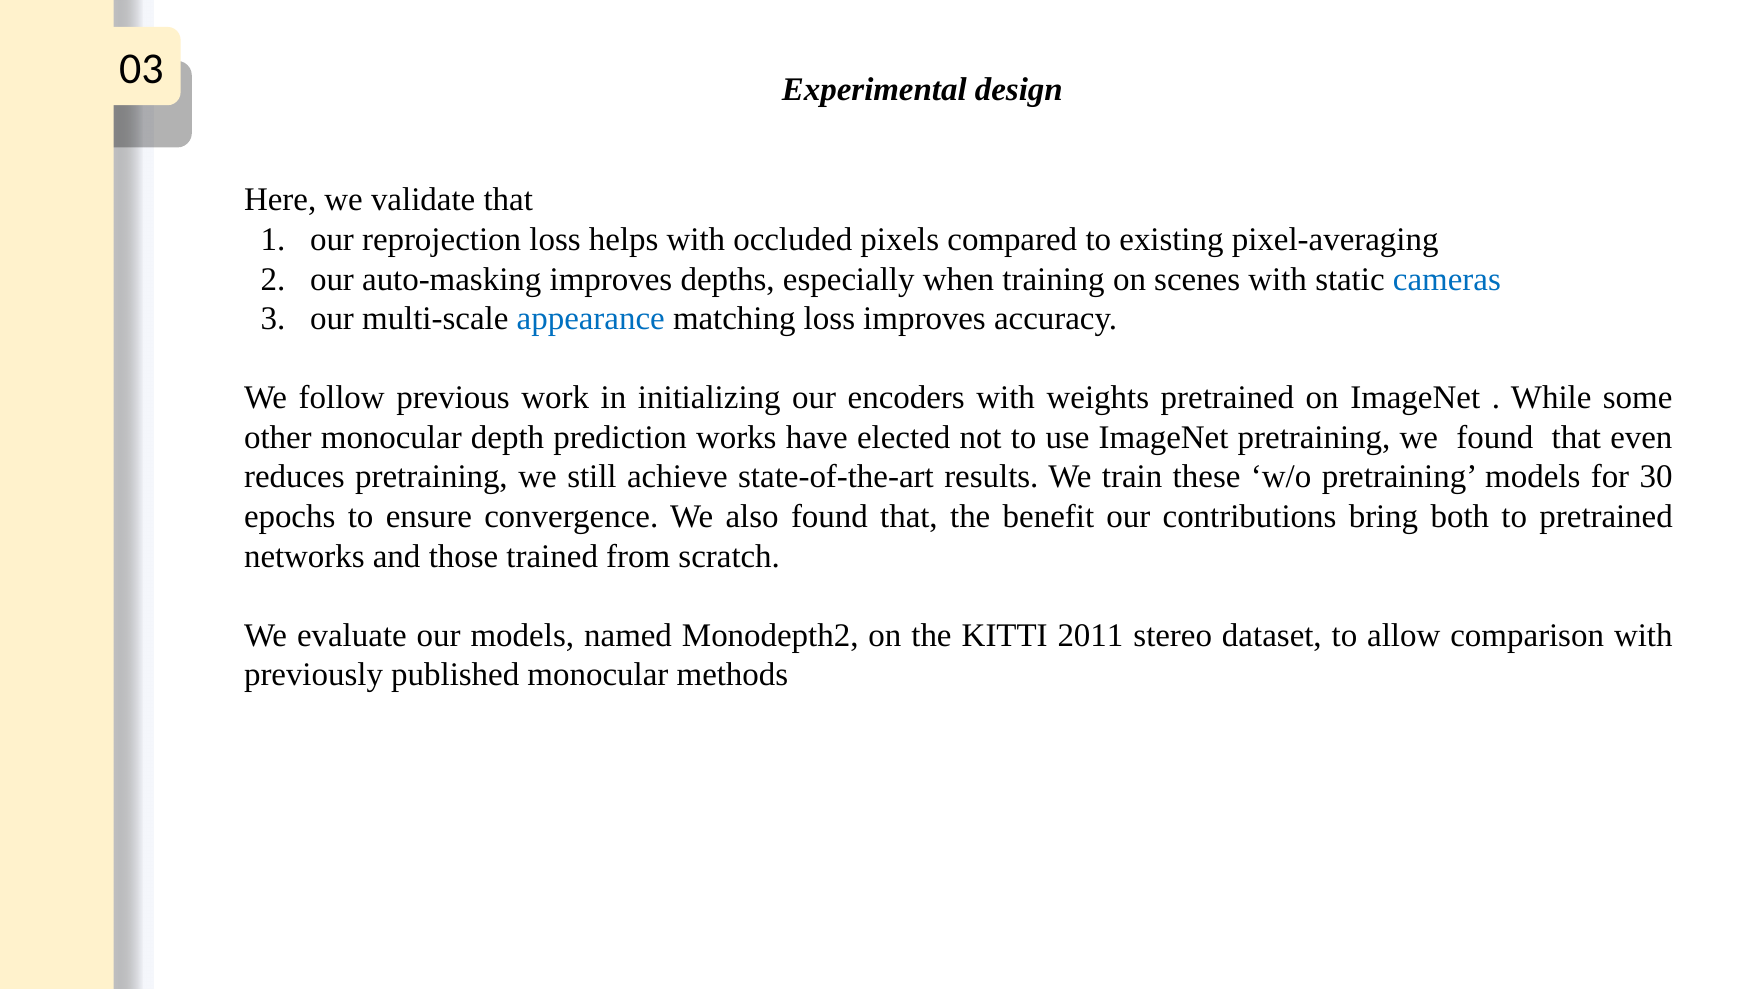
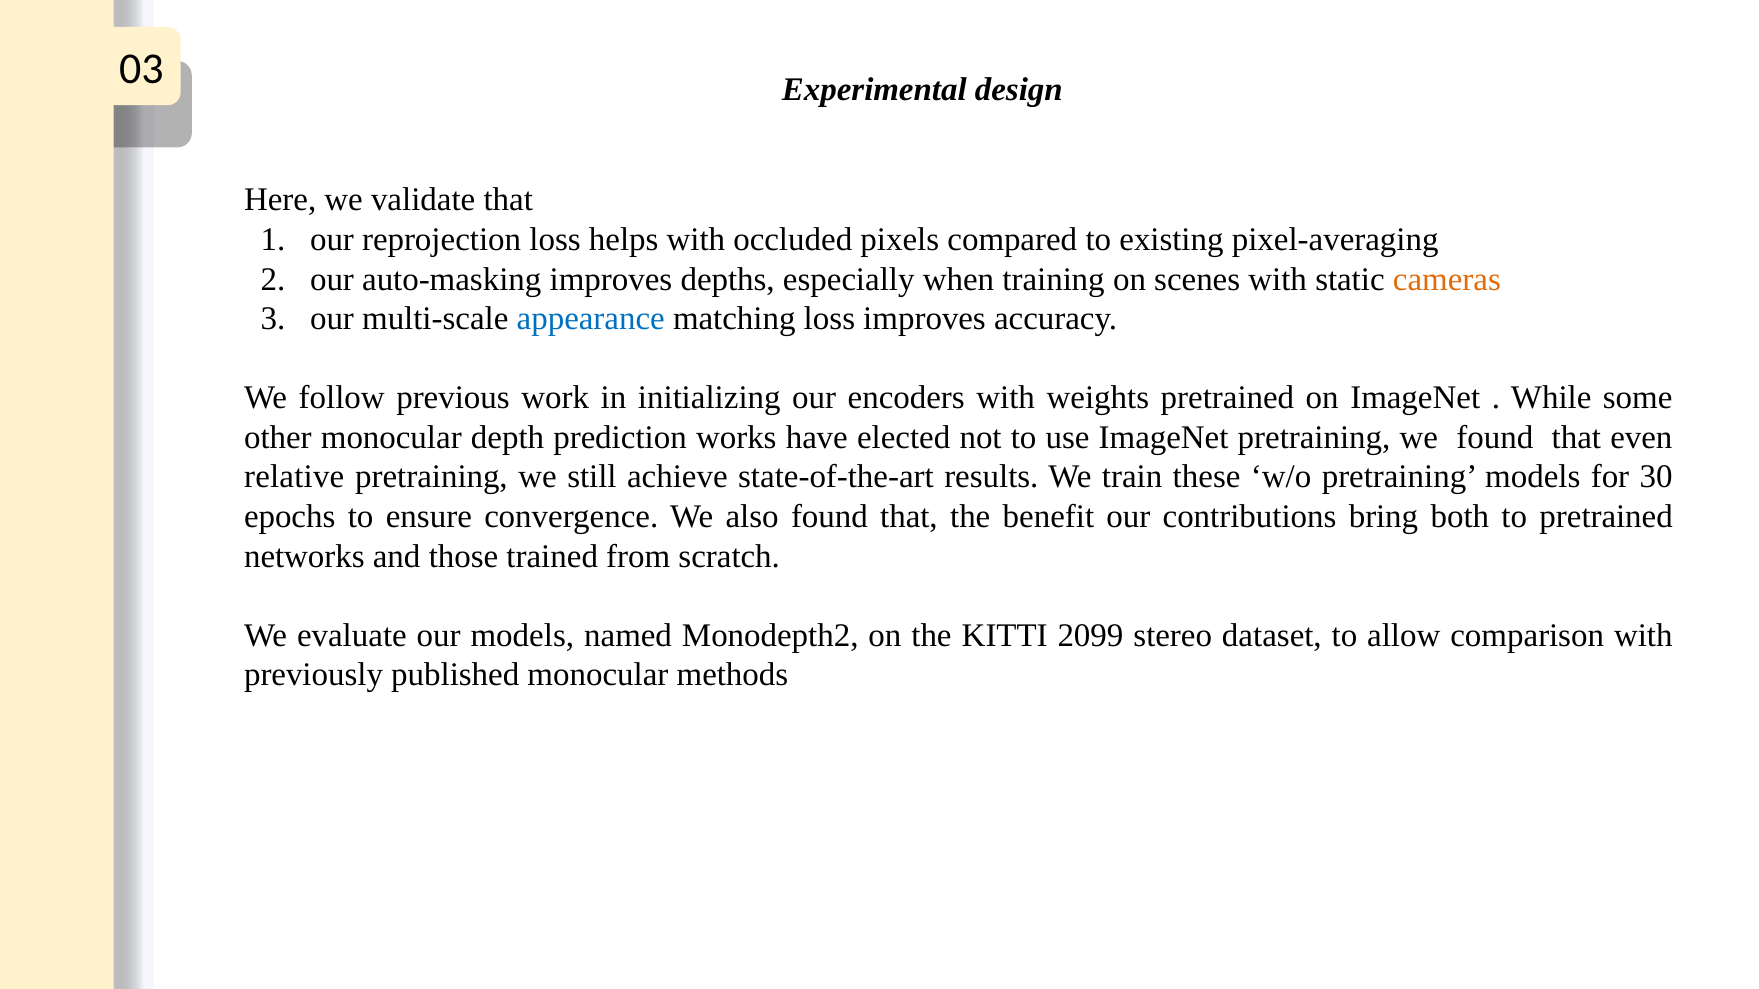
cameras colour: blue -> orange
reduces: reduces -> relative
2011: 2011 -> 2099
